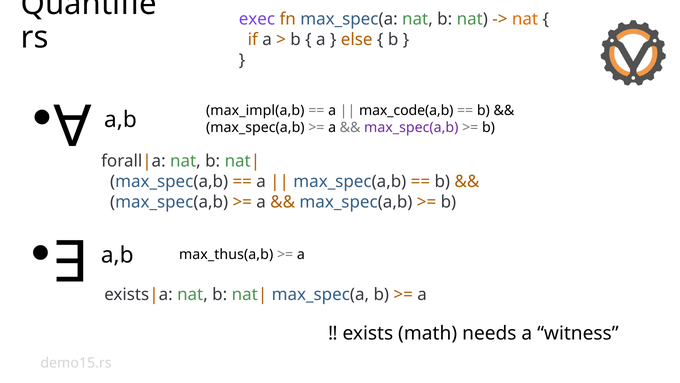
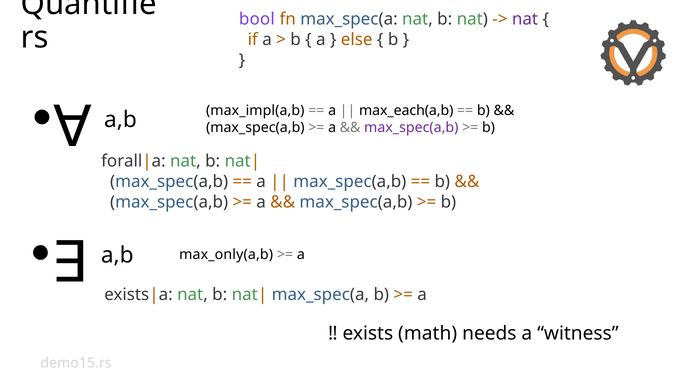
exec: exec -> bool
nat at (525, 19) colour: orange -> purple
max_code(a,b: max_code(a,b -> max_each(a,b
max_thus(a,b: max_thus(a,b -> max_only(a,b
